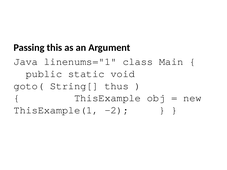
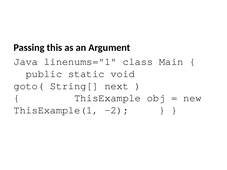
thus: thus -> next
